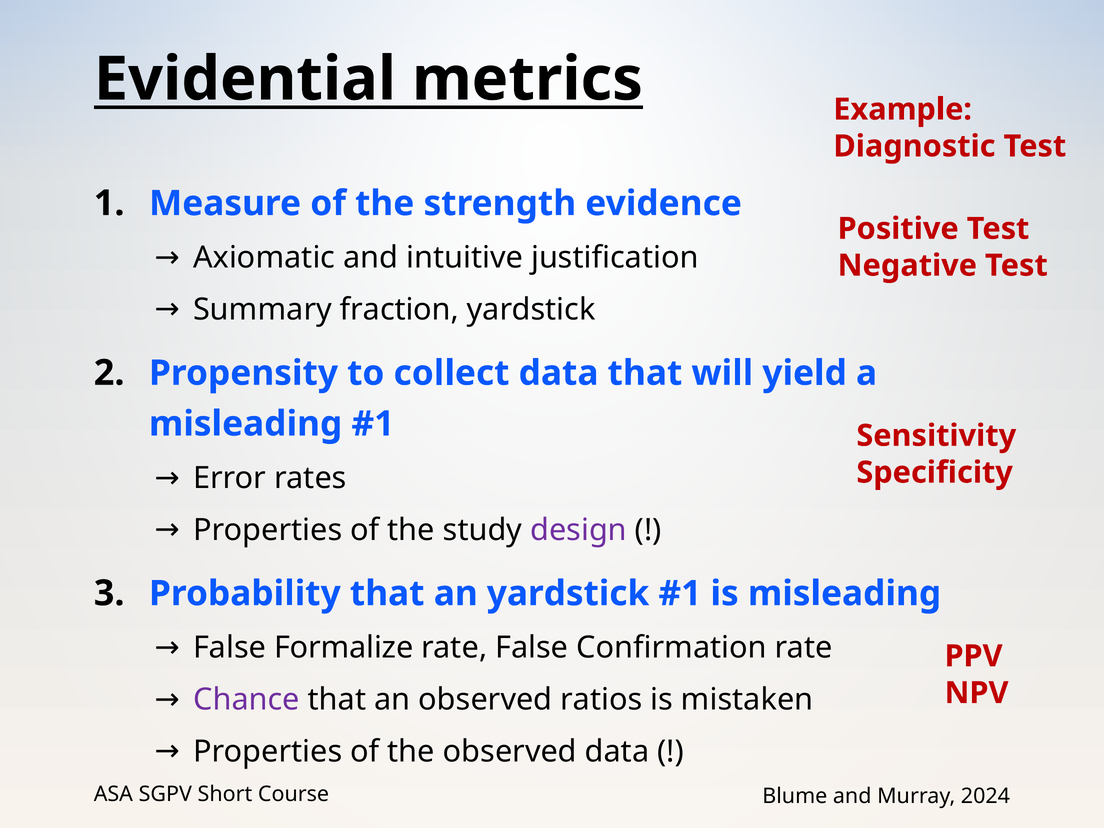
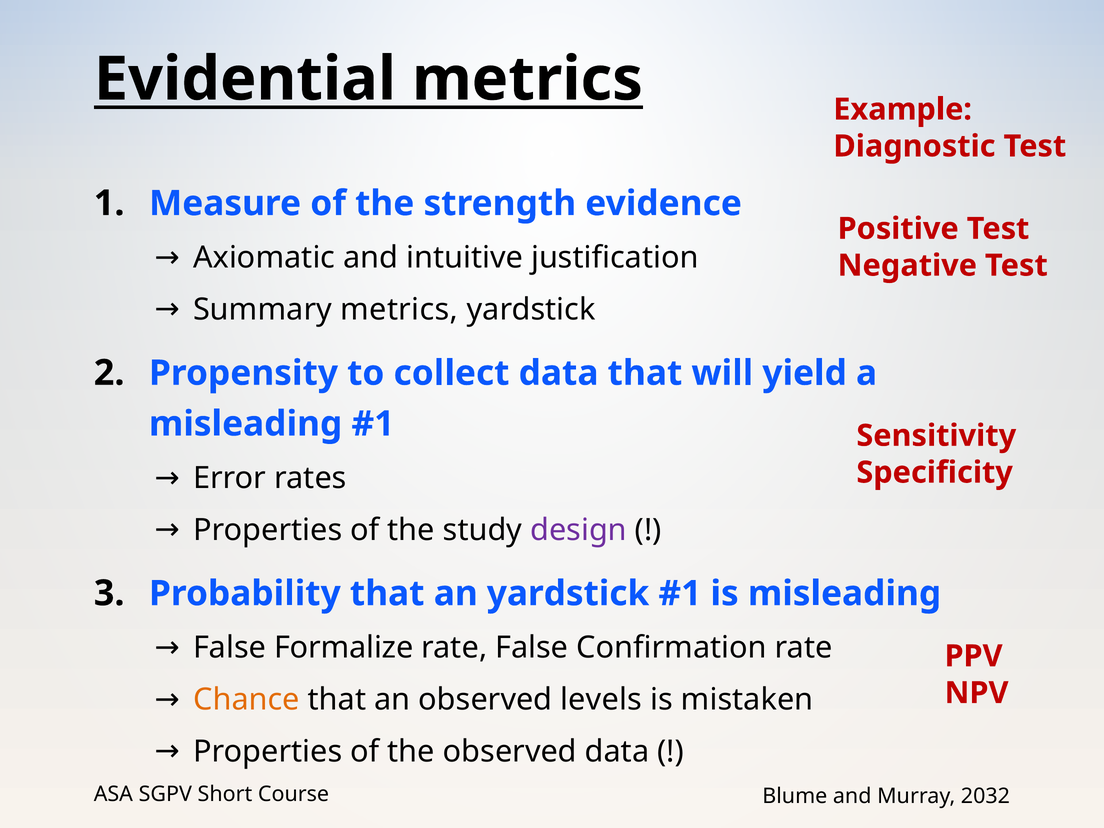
Summary fraction: fraction -> metrics
Chance colour: purple -> orange
ratios: ratios -> levels
2024: 2024 -> 2032
